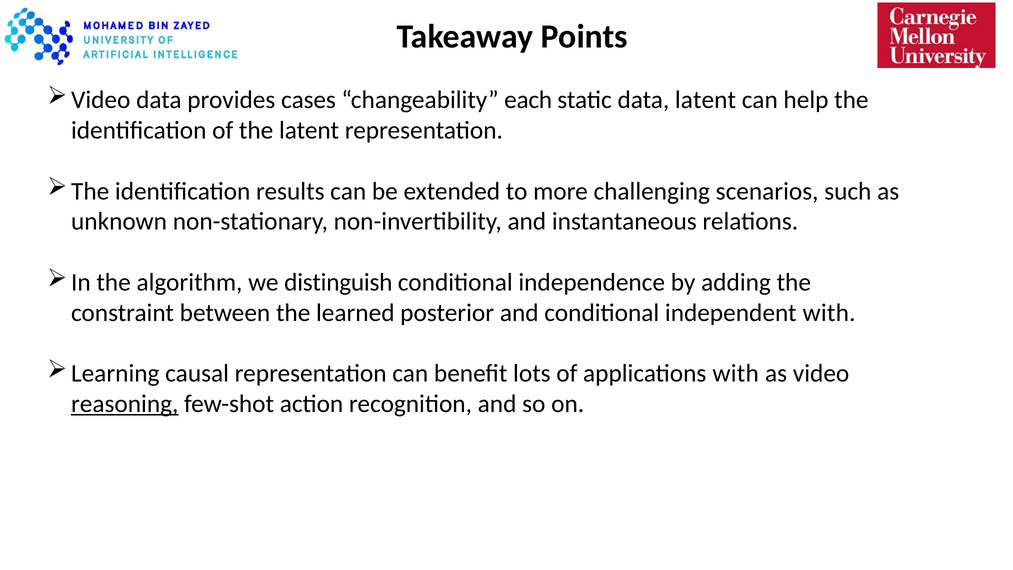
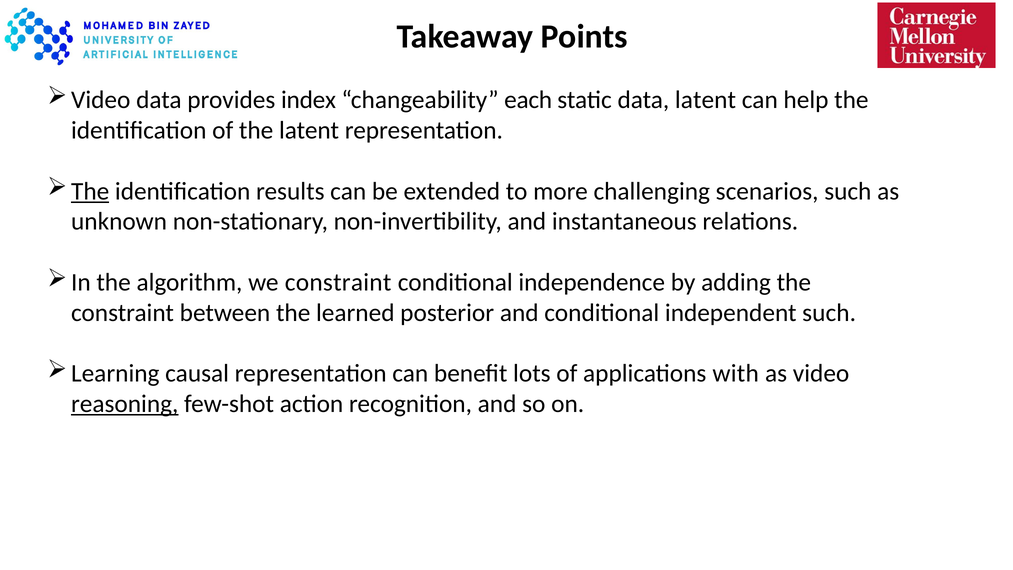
cases: cases -> index
The at (90, 191) underline: none -> present
we distinguish: distinguish -> constraint
independent with: with -> such
